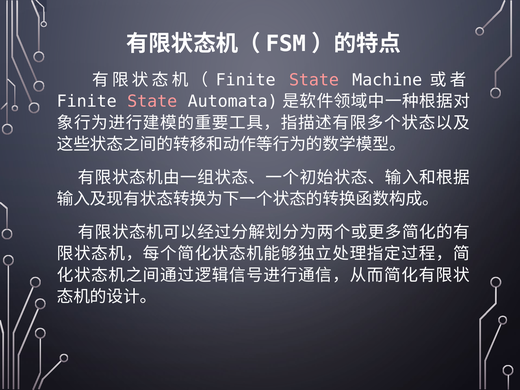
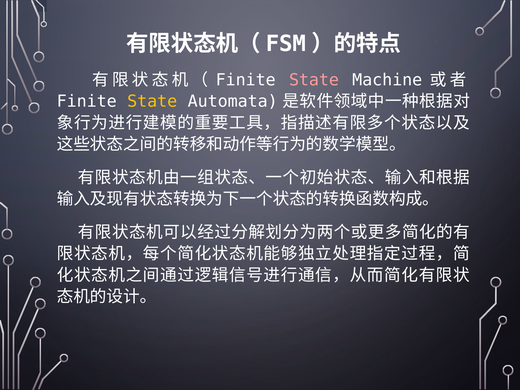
State at (152, 101) colour: pink -> yellow
